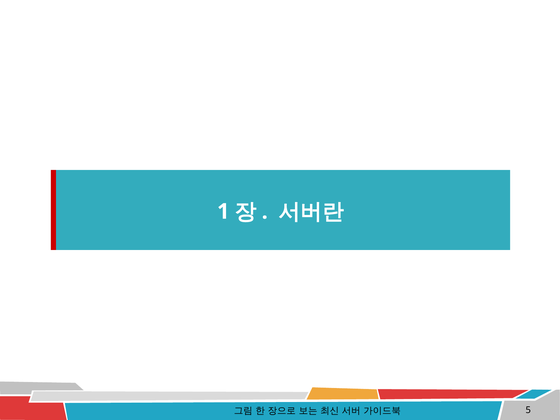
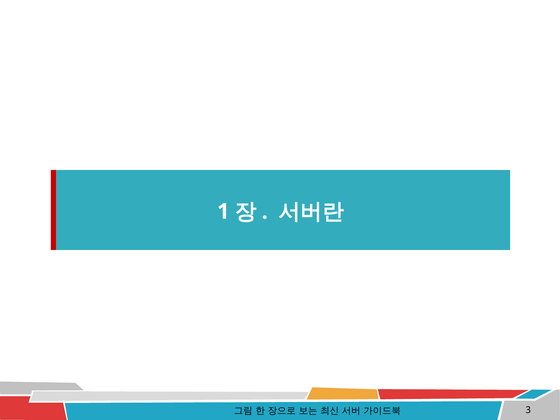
5: 5 -> 3
